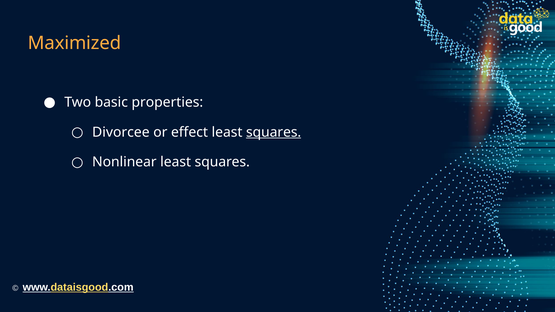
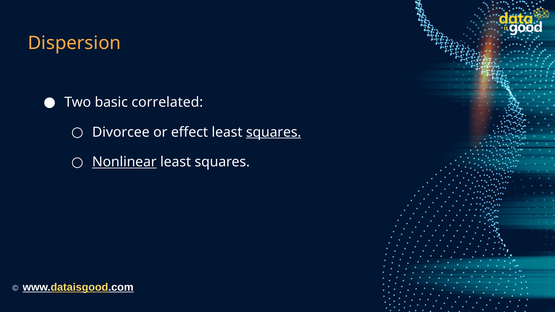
Maximized: Maximized -> Dispersion
properties: properties -> correlated
Nonlinear underline: none -> present
